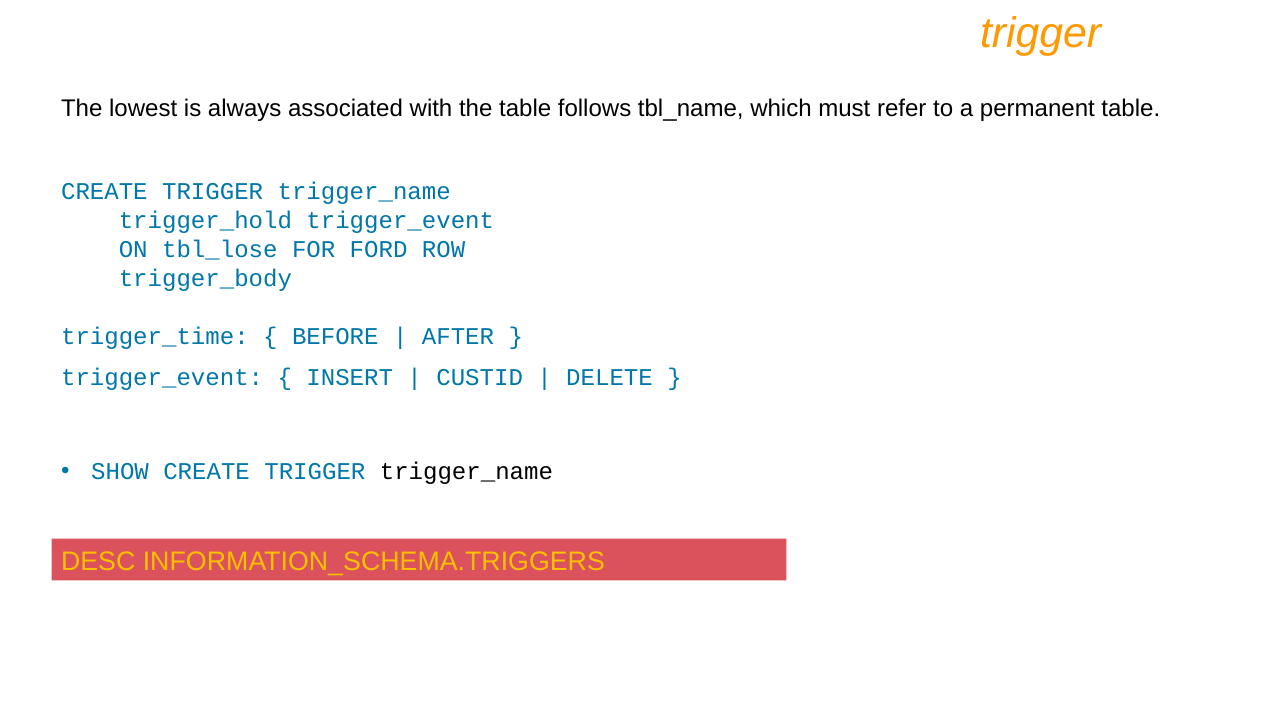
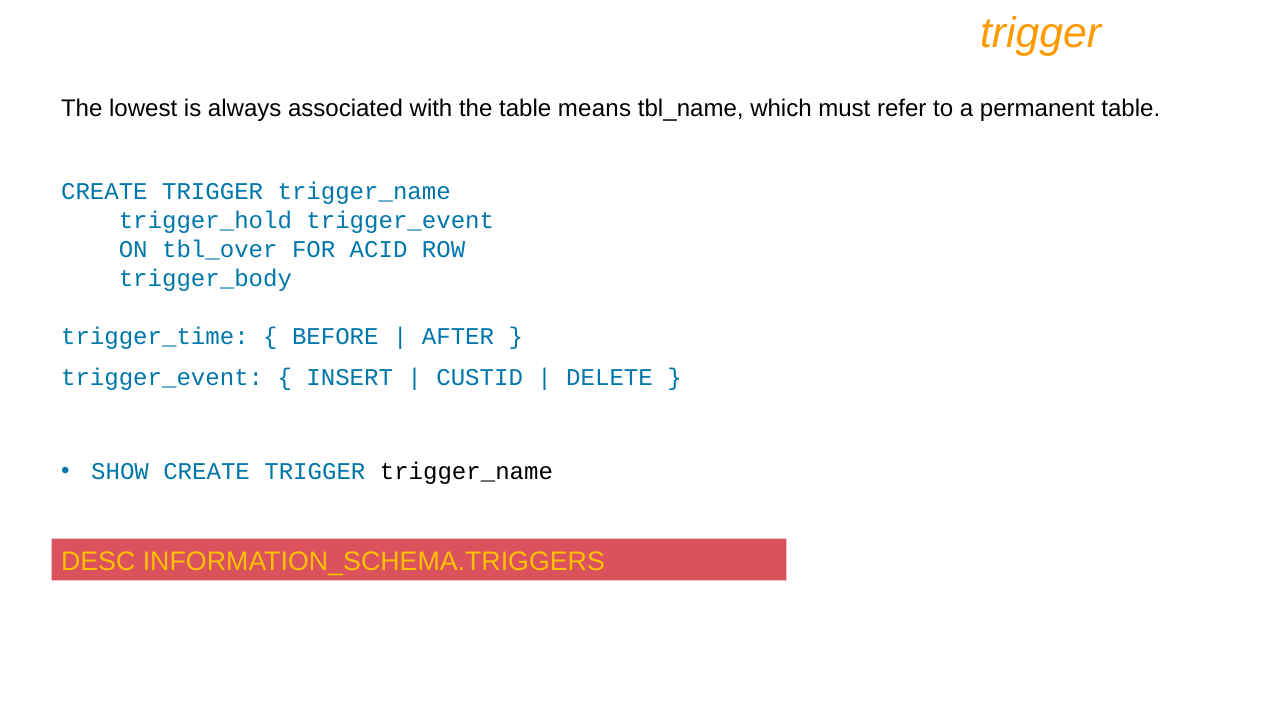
follows: follows -> means
tbl_lose: tbl_lose -> tbl_over
FORD: FORD -> ACID
